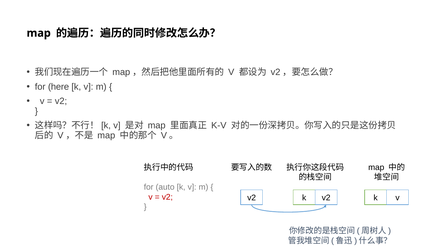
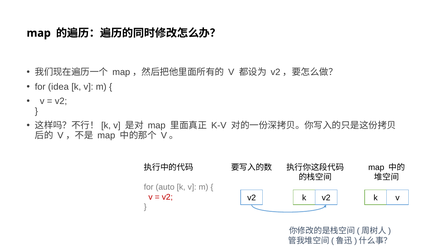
here: here -> idea
